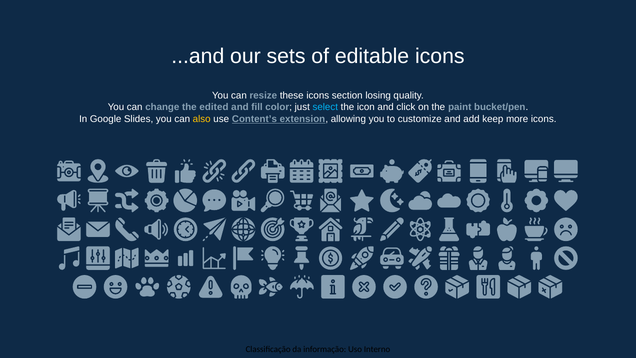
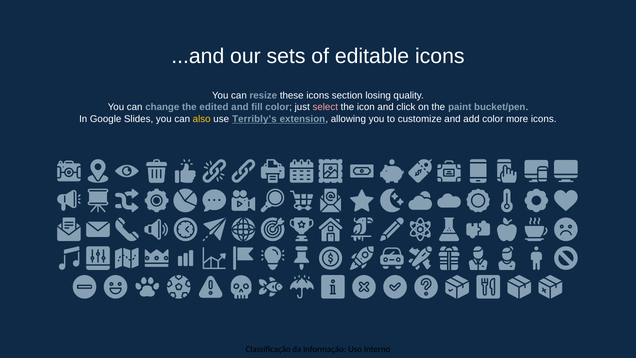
select colour: light blue -> pink
Content’s: Content’s -> Terribly’s
add keep: keep -> color
